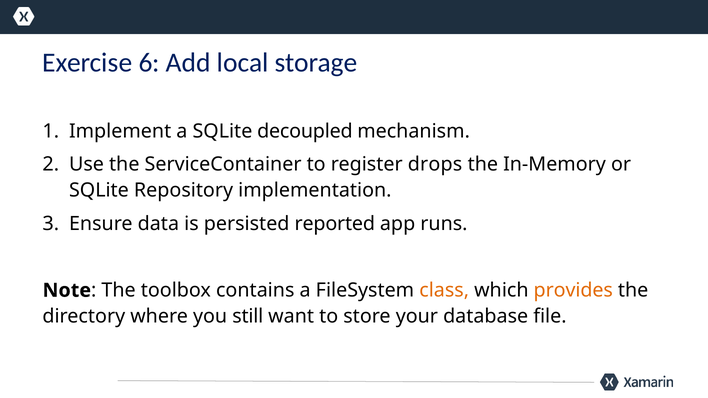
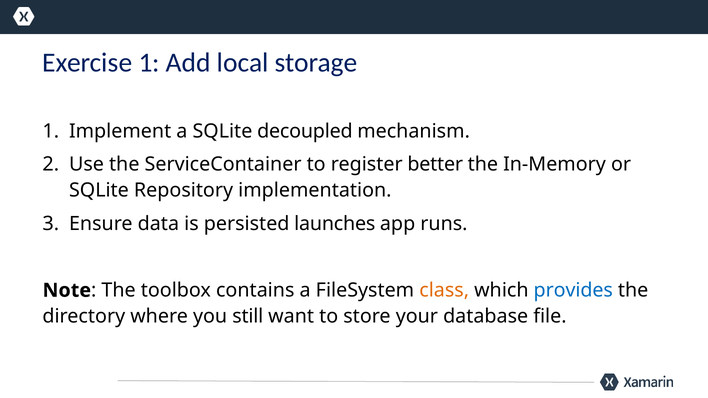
Exercise 6: 6 -> 1
drops: drops -> better
reported: reported -> launches
provides colour: orange -> blue
